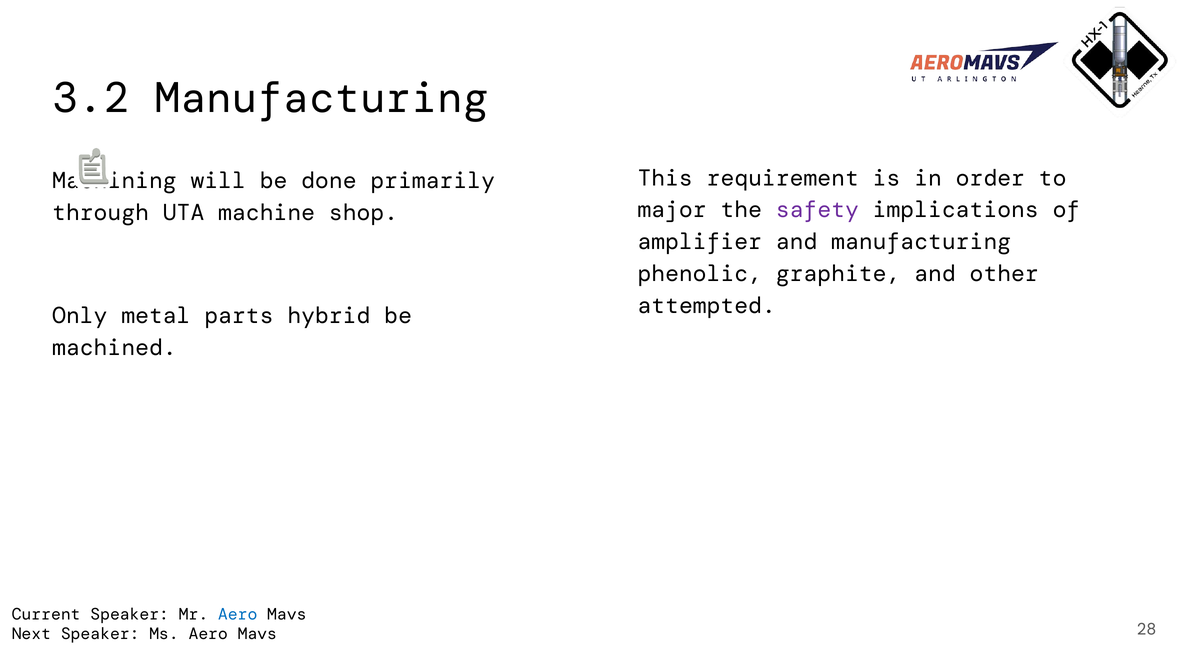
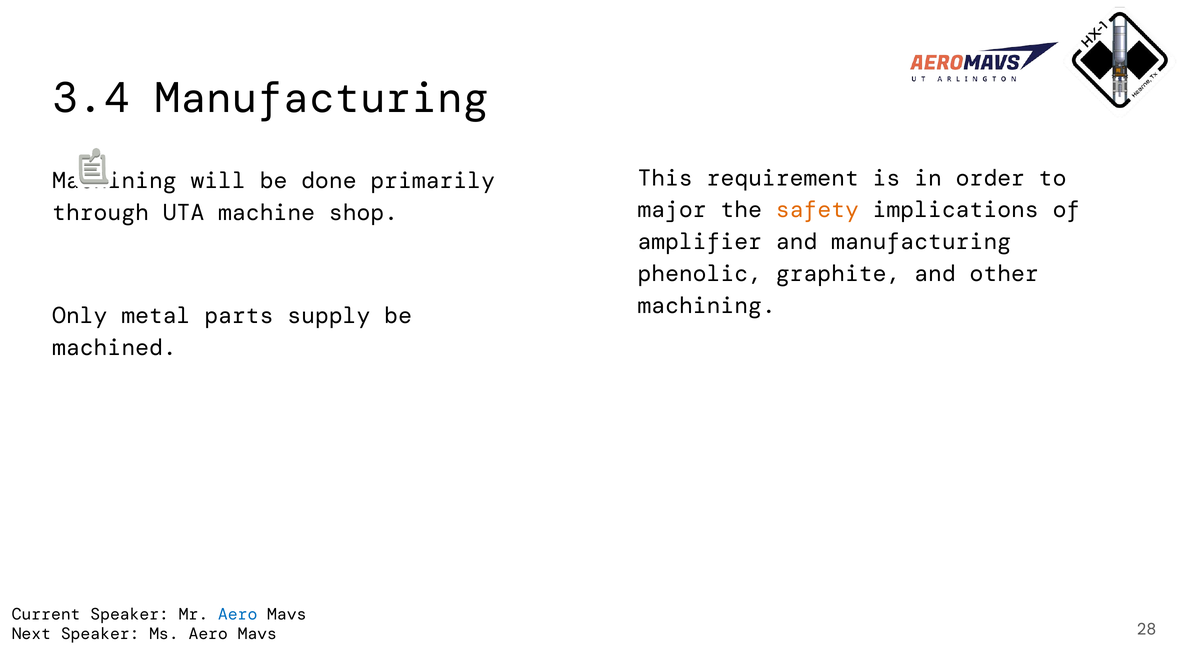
3.2: 3.2 -> 3.4
safety colour: purple -> orange
attempted at (707, 305): attempted -> machining
hybrid: hybrid -> supply
